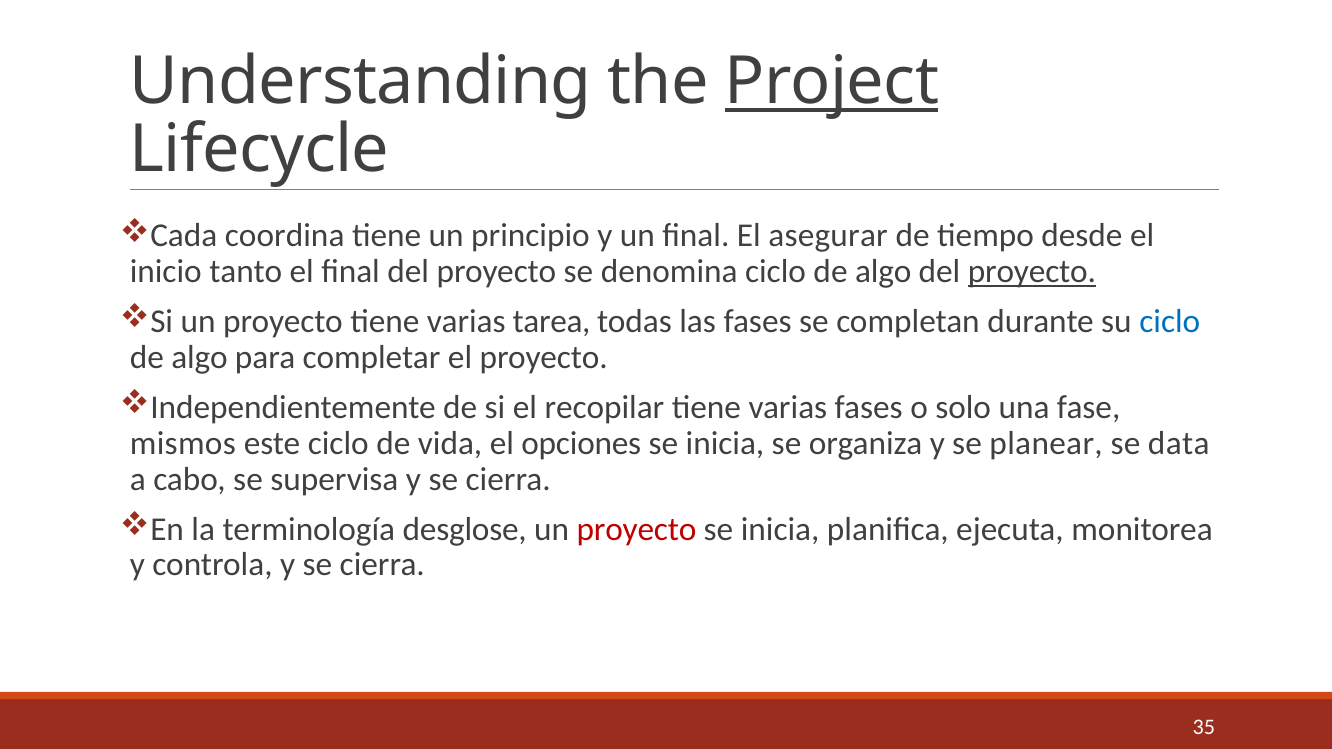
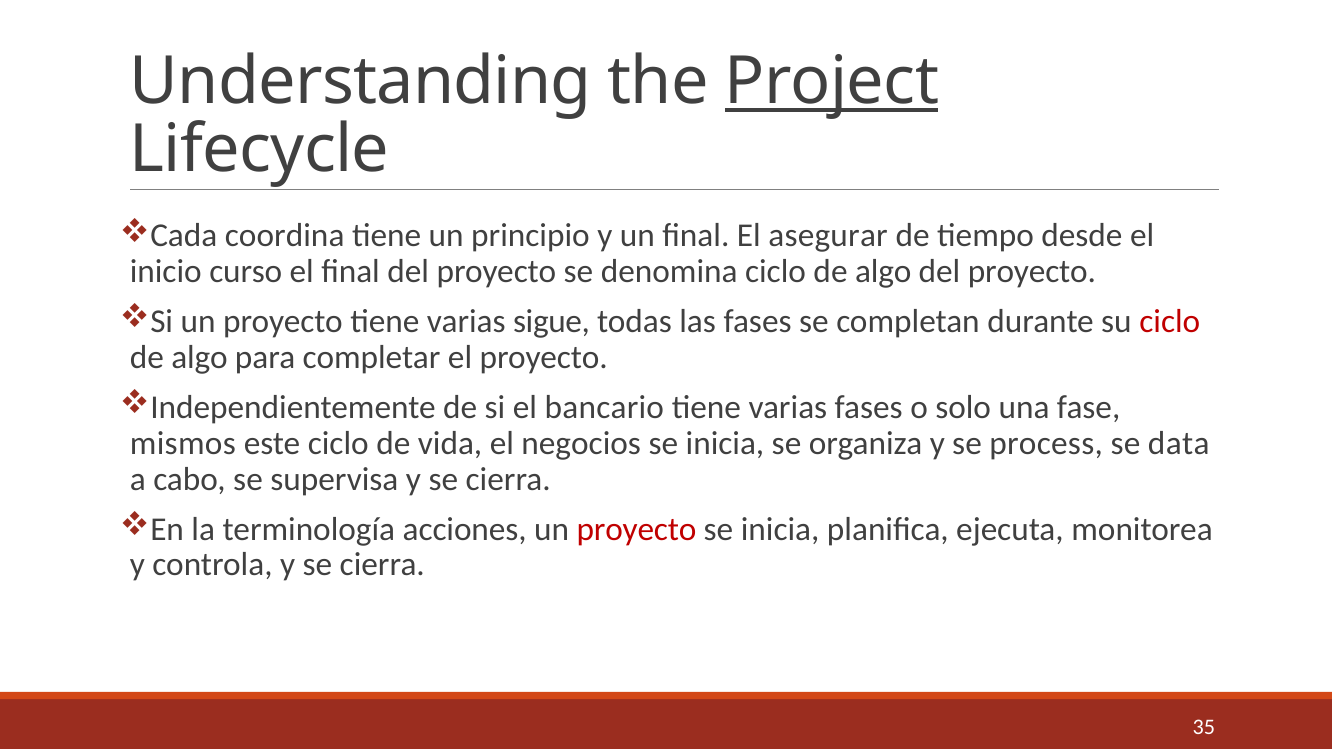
tanto: tanto -> curso
proyecto at (1032, 272) underline: present -> none
tarea: tarea -> sigue
ciclo at (1170, 322) colour: blue -> red
recopilar: recopilar -> bancario
opciones: opciones -> negocios
planear: planear -> process
desglose: desglose -> acciones
